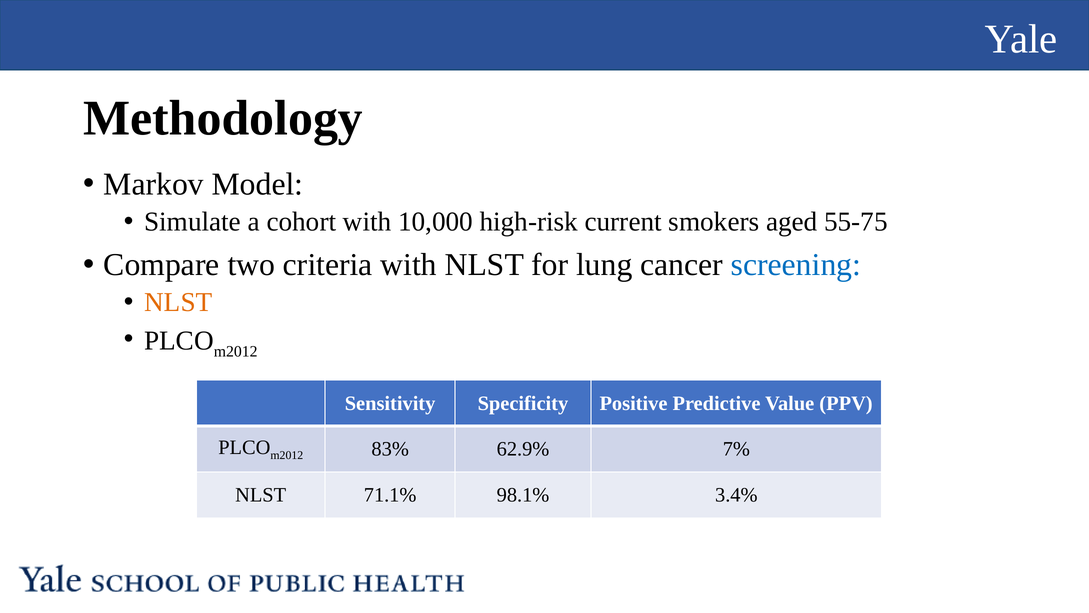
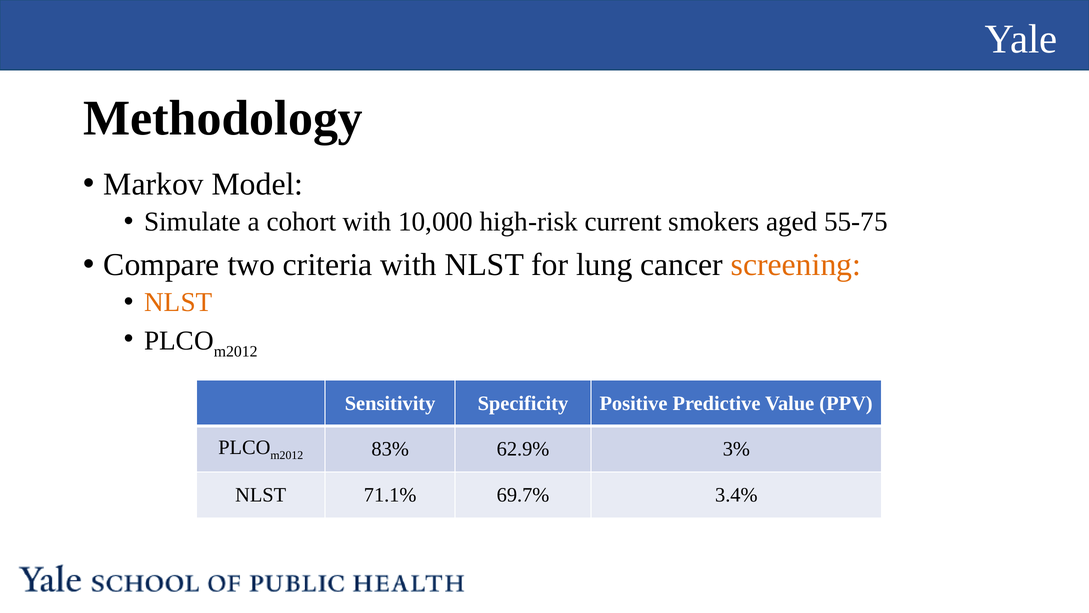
screening colour: blue -> orange
7%: 7% -> 3%
98.1%: 98.1% -> 69.7%
